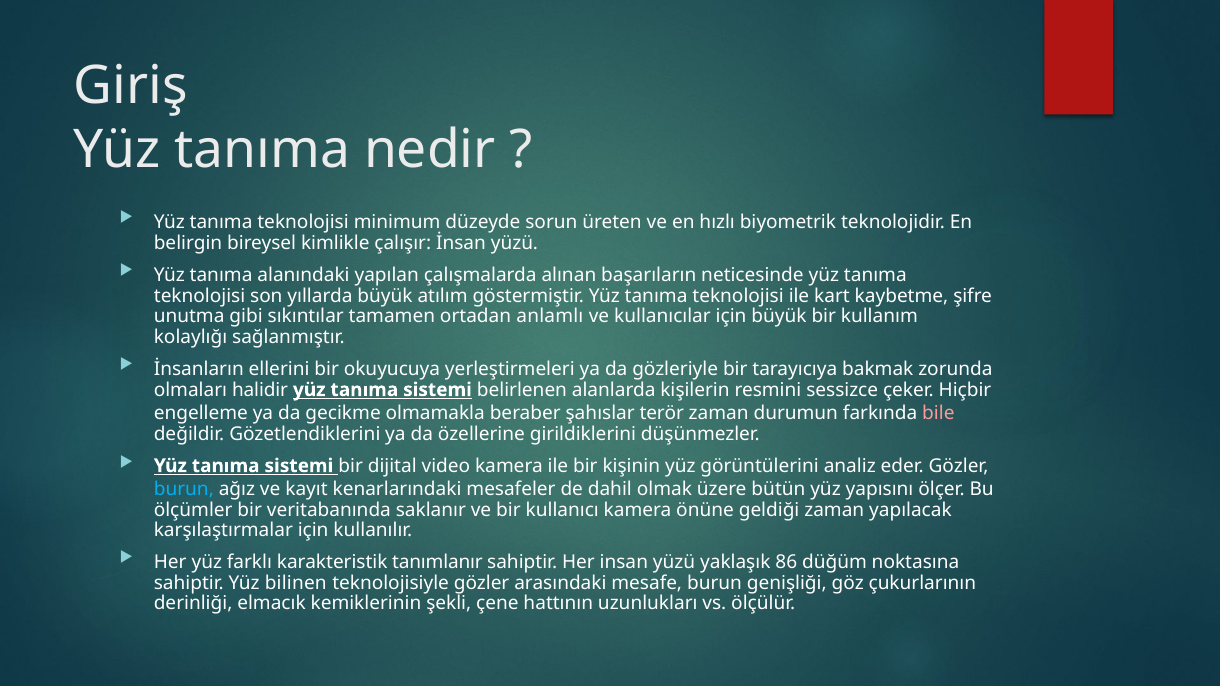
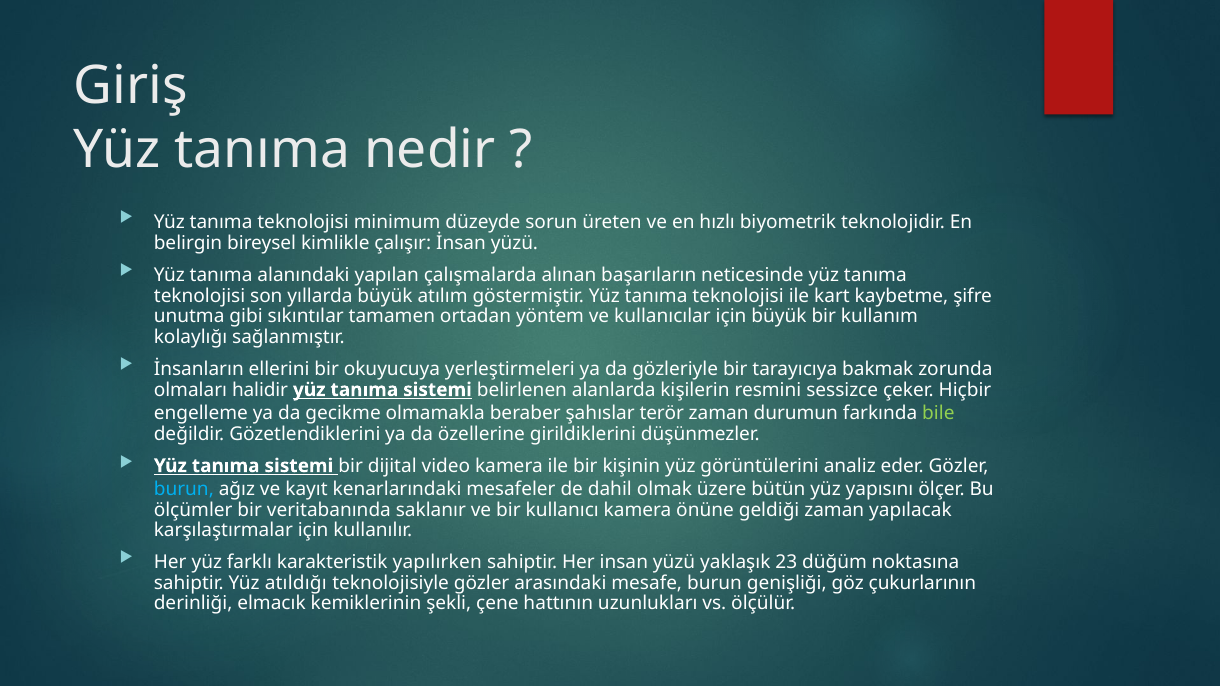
anlamlı: anlamlı -> yöntem
bile colour: pink -> light green
tanımlanır: tanımlanır -> yapılırken
86: 86 -> 23
bilinen: bilinen -> atıldığı
